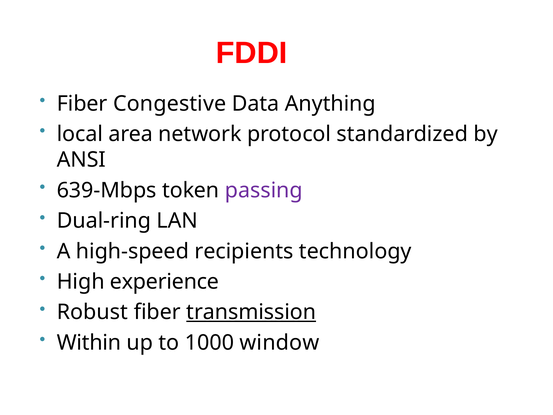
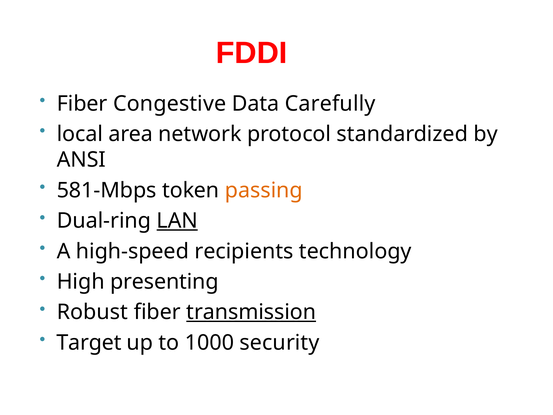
Anything: Anything -> Carefully
639-Mbps: 639-Mbps -> 581-Mbps
passing colour: purple -> orange
LAN underline: none -> present
experience: experience -> presenting
Within: Within -> Target
window: window -> security
